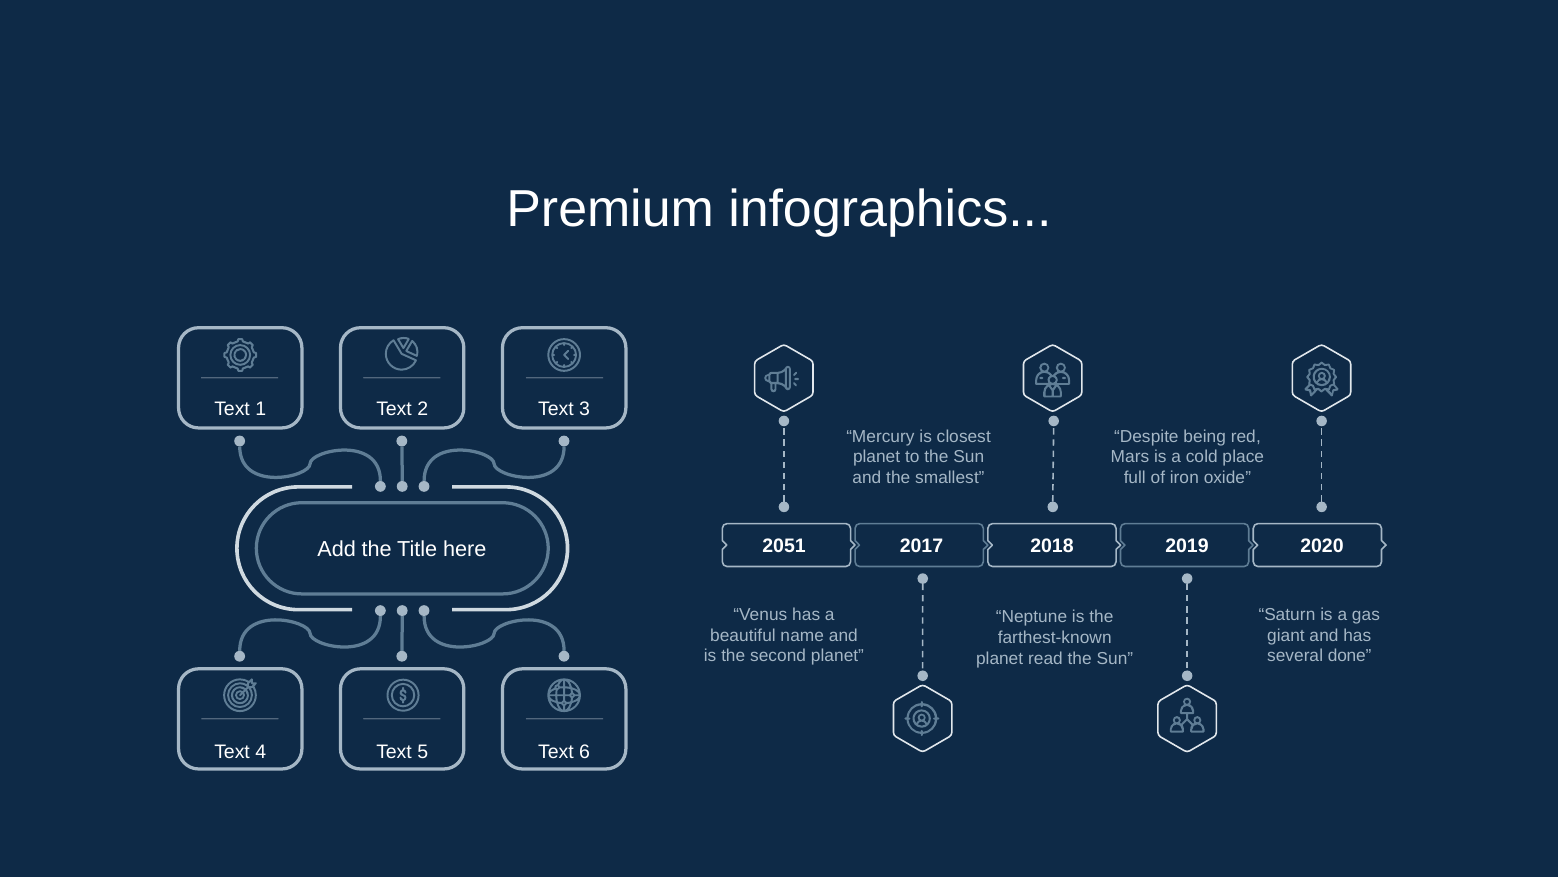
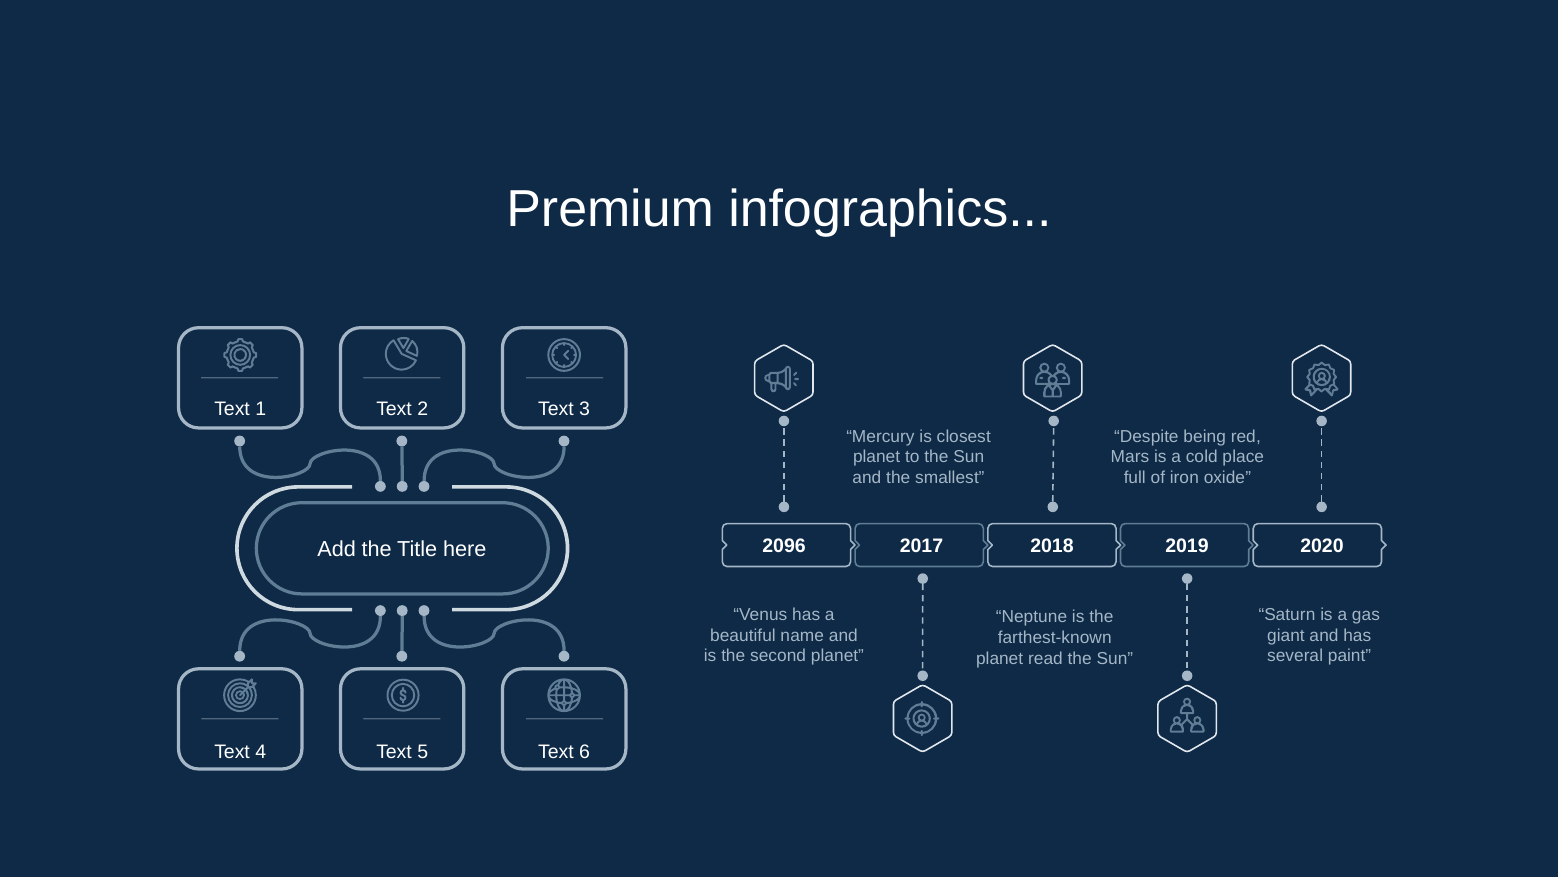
2051: 2051 -> 2096
done: done -> paint
